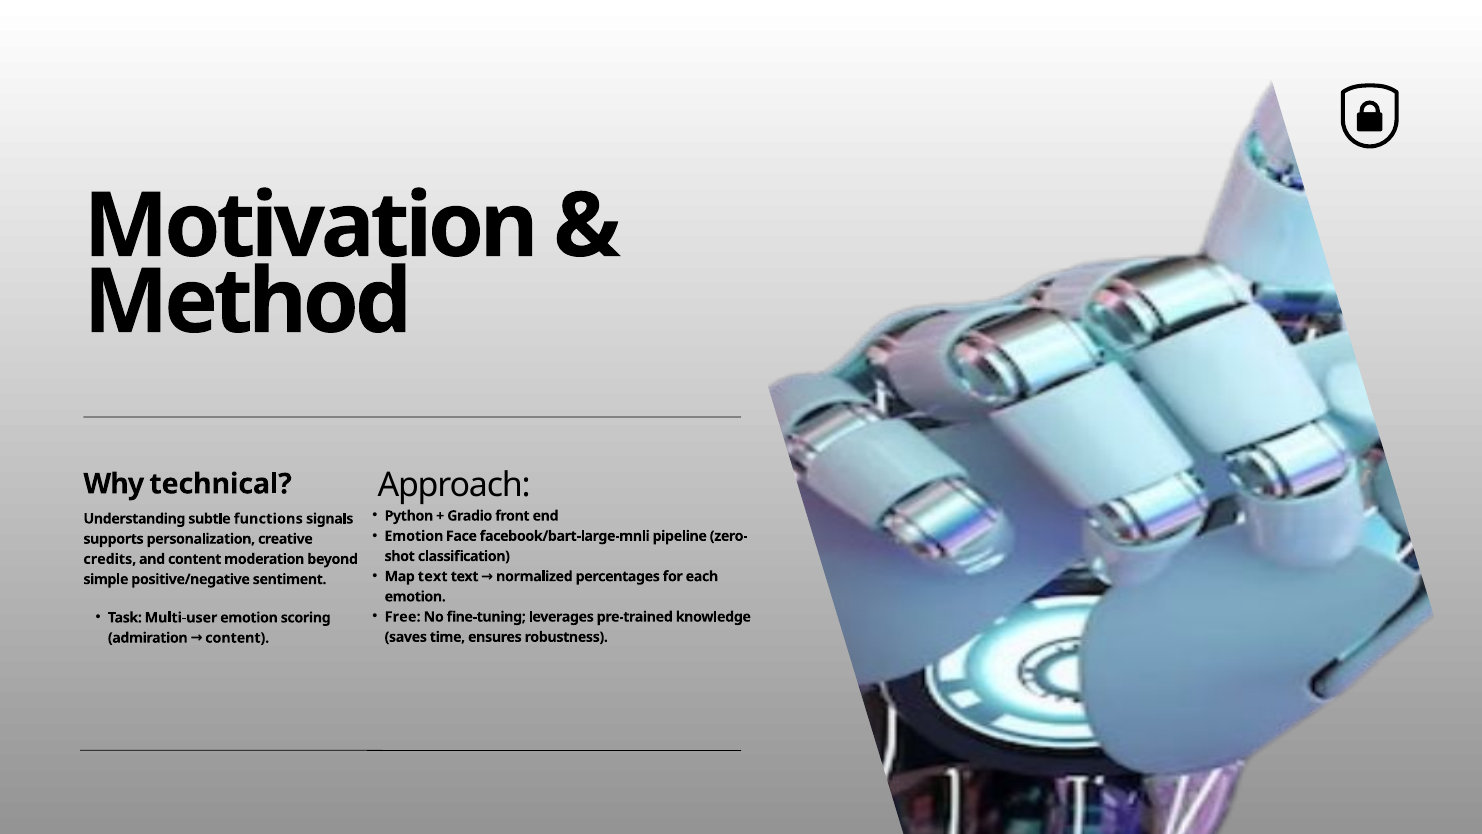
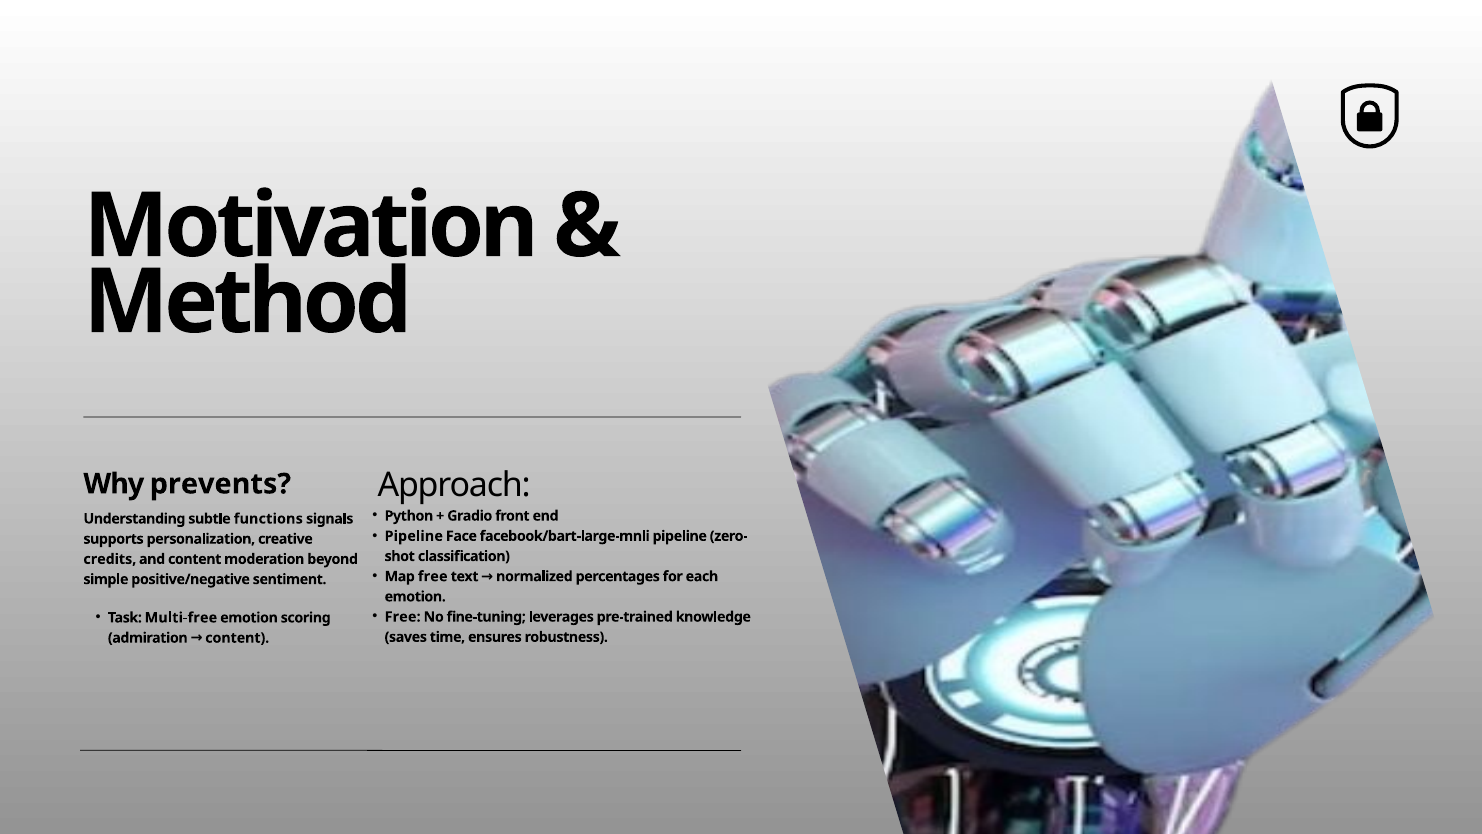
technical: technical -> prevents
Emotion at (414, 536): Emotion -> Pipeline
Map text: text -> free
Multi-user: Multi-user -> Multi-free
